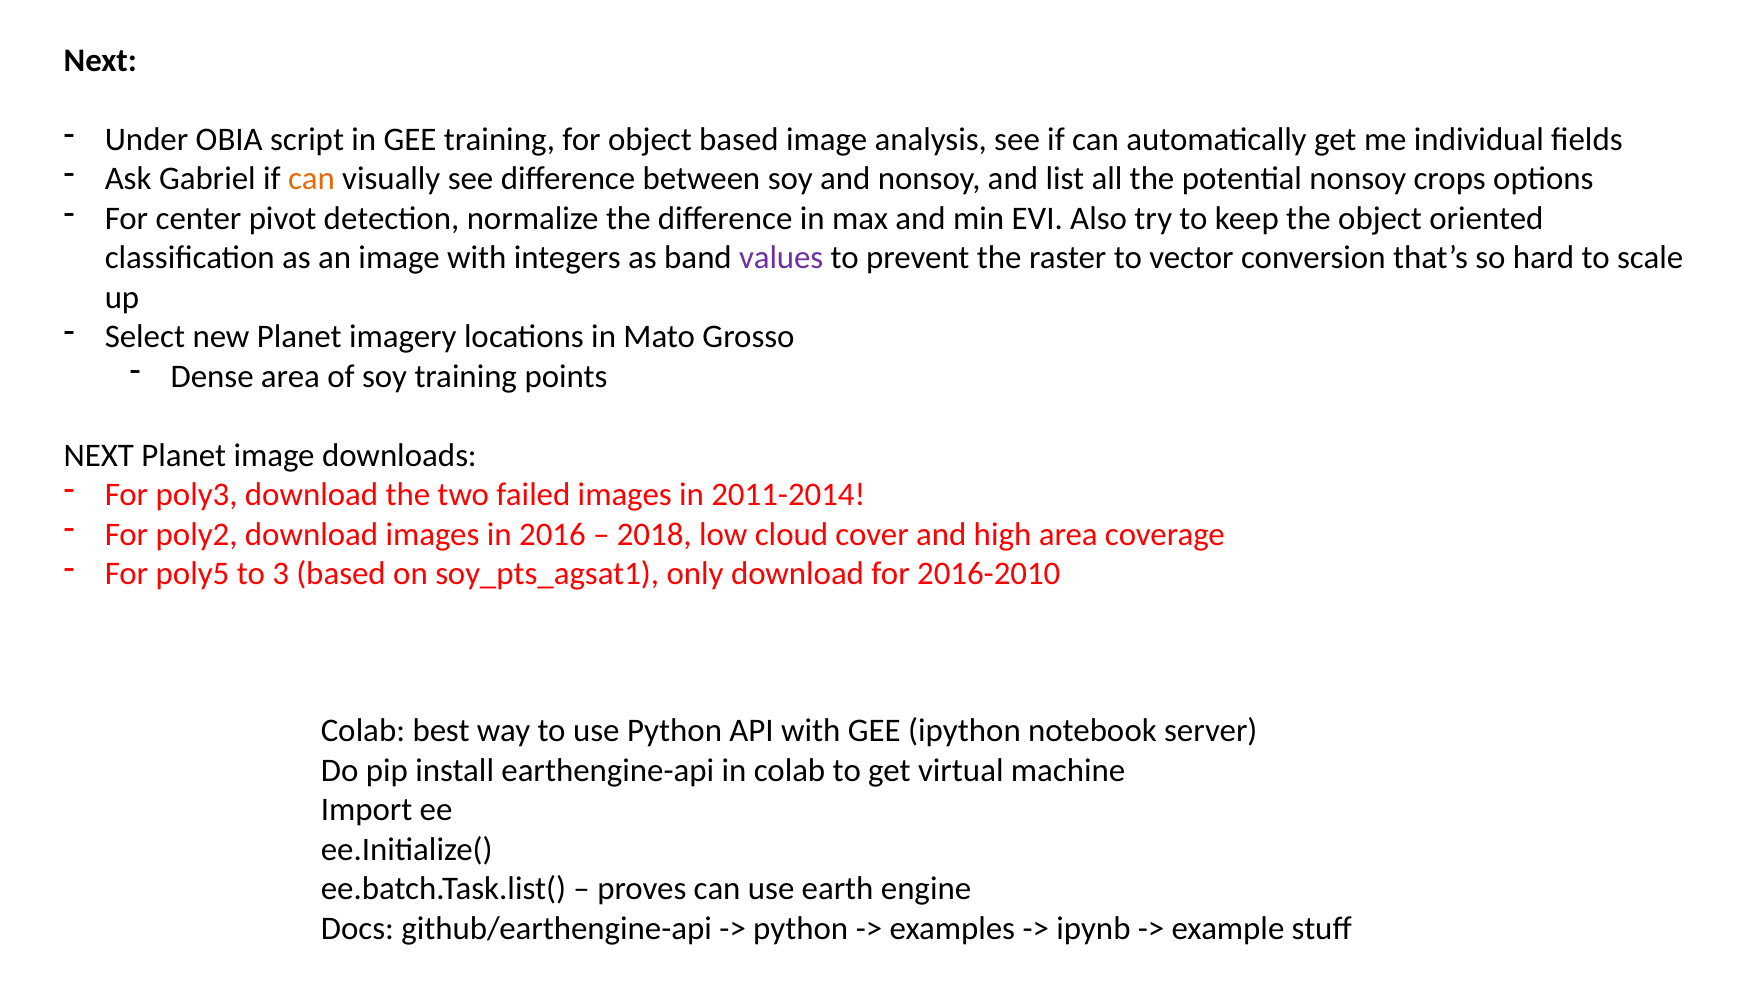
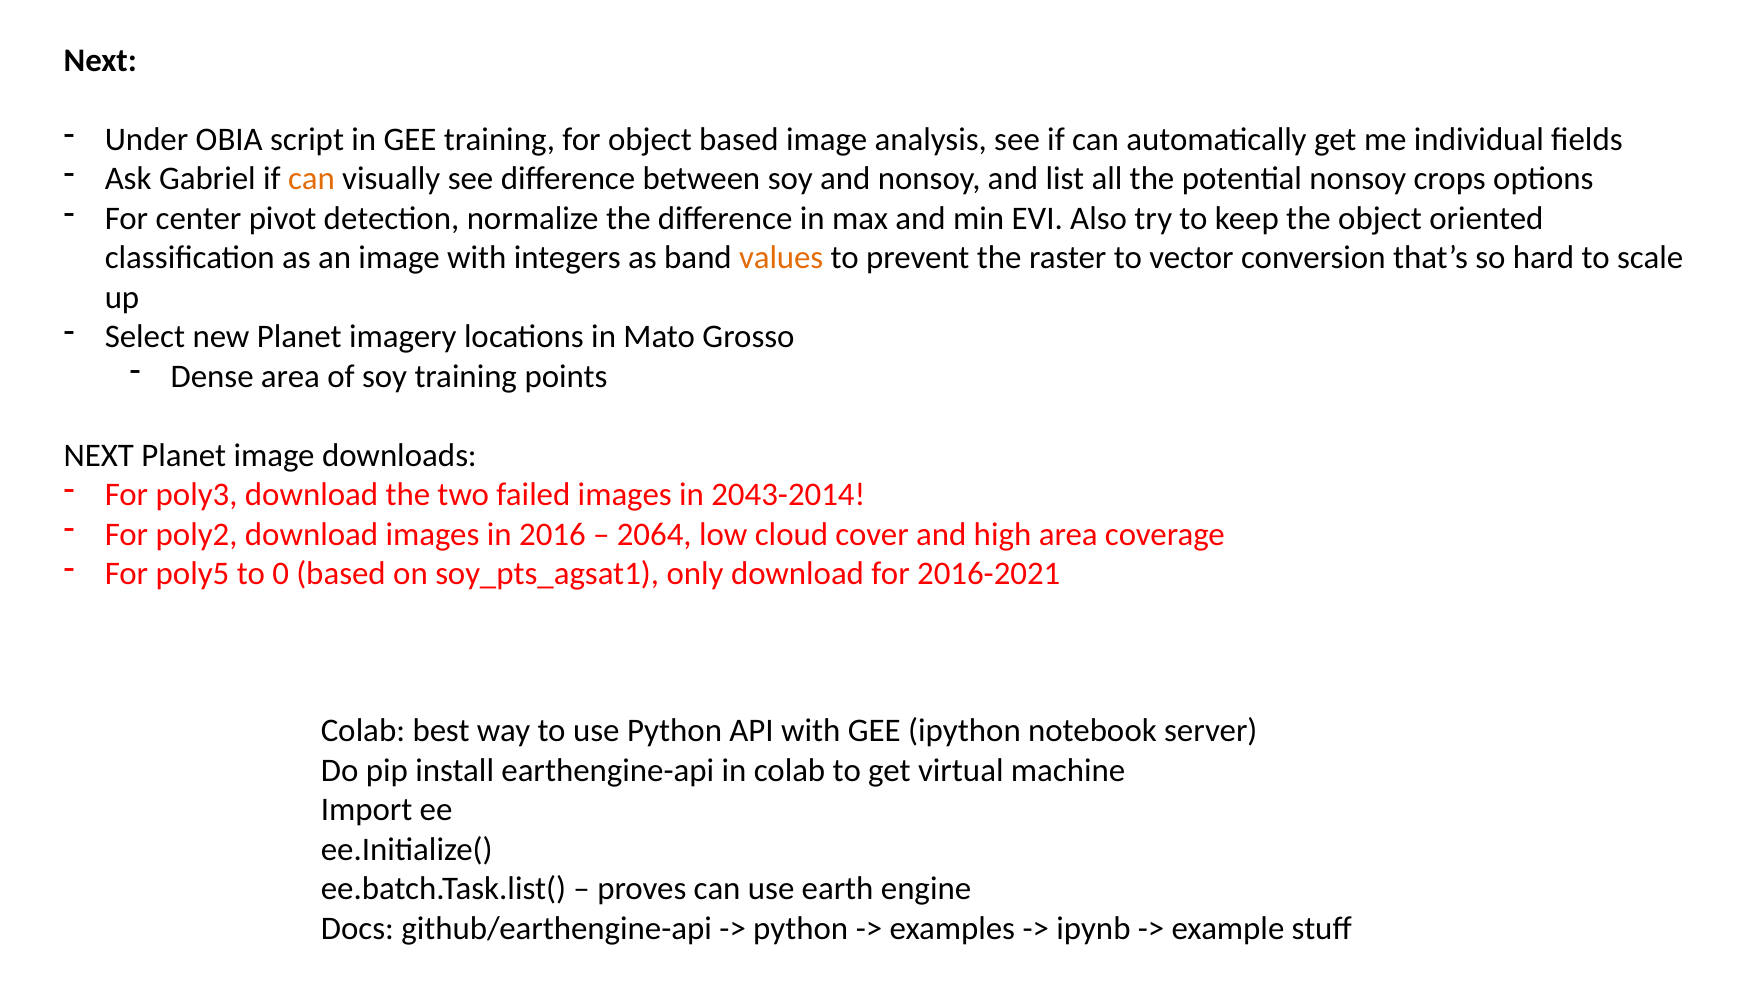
values colour: purple -> orange
2011-2014: 2011-2014 -> 2043-2014
2018: 2018 -> 2064
3: 3 -> 0
2016-2010: 2016-2010 -> 2016-2021
